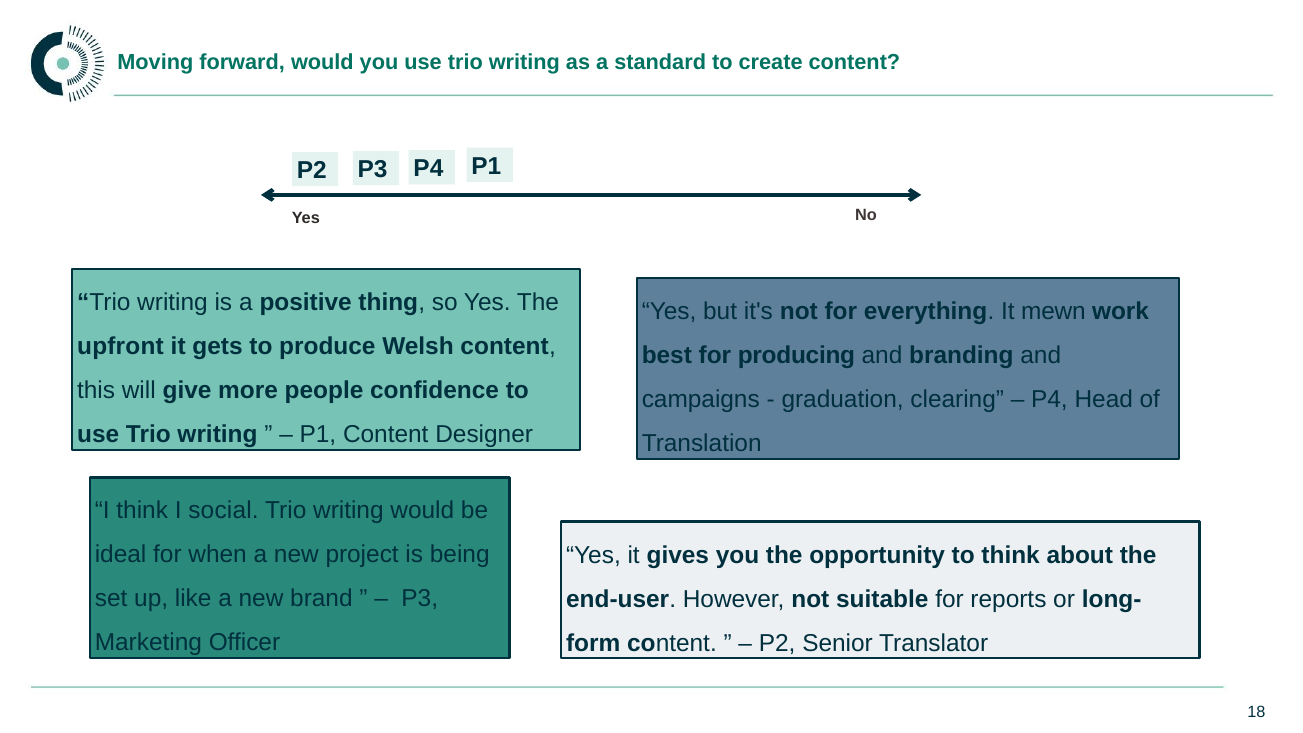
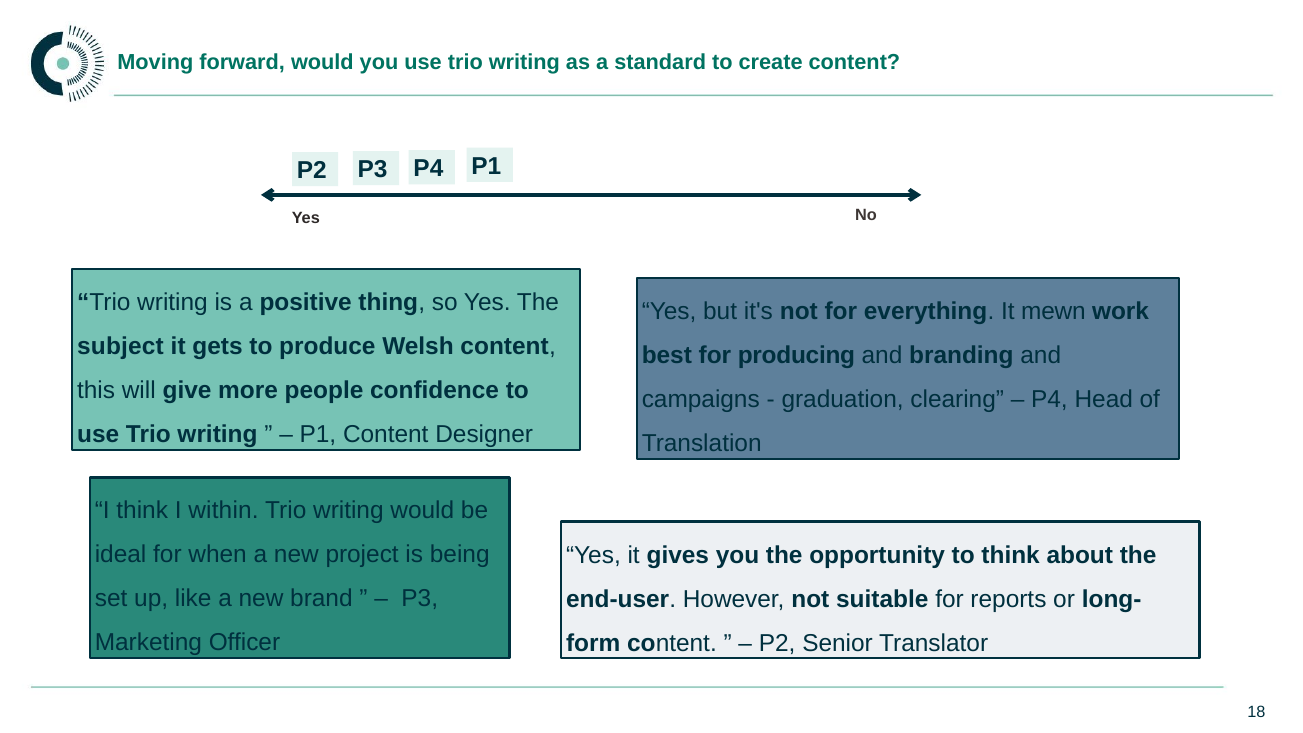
upfront: upfront -> subject
social: social -> within
